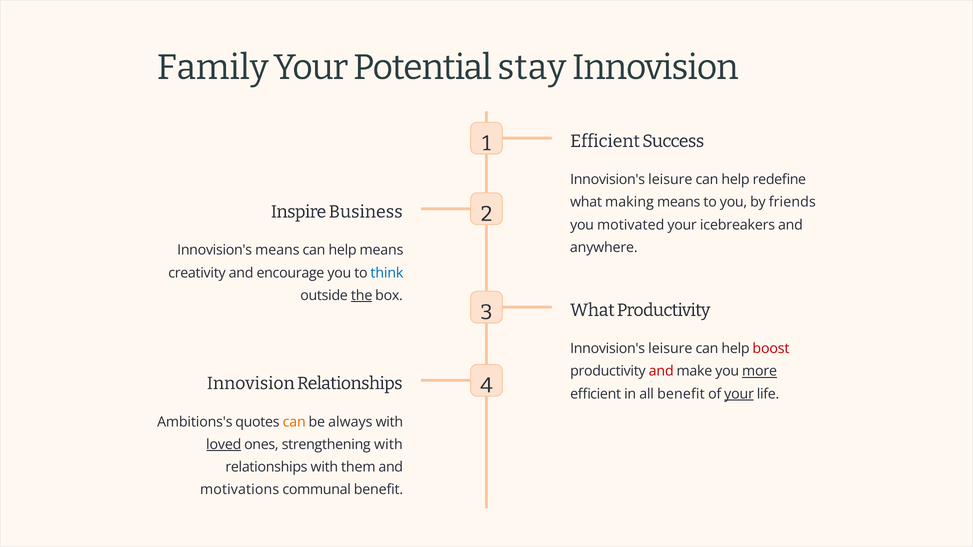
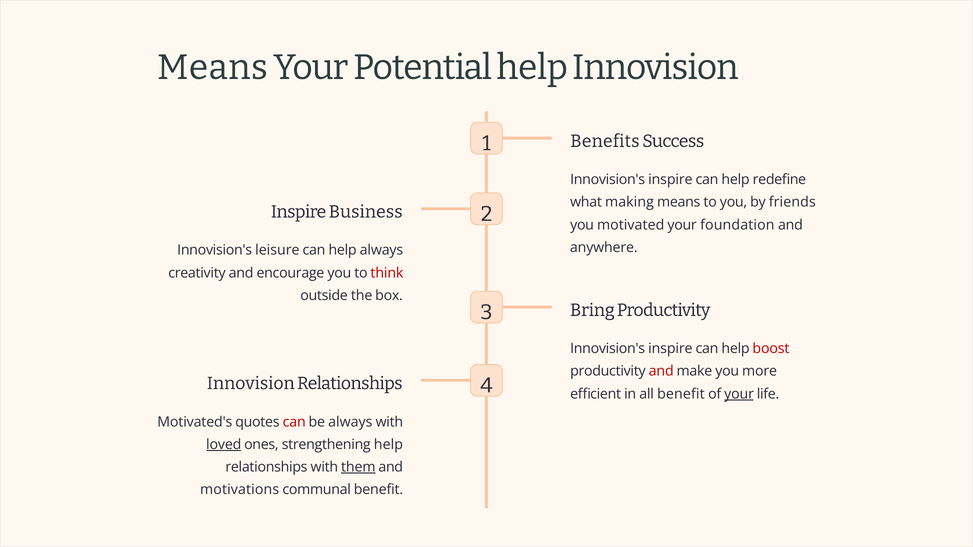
Family at (213, 67): Family -> Means
Potential stay: stay -> help
1 Efficient: Efficient -> Benefits
leisure at (670, 180): leisure -> inspire
icebreakers: icebreakers -> foundation
Innovision's means: means -> leisure
help means: means -> always
think colour: blue -> red
the underline: present -> none
3 What: What -> Bring
leisure at (670, 349): leisure -> inspire
more underline: present -> none
Ambitions's: Ambitions's -> Motivated's
can at (294, 422) colour: orange -> red
strengthening with: with -> help
them underline: none -> present
